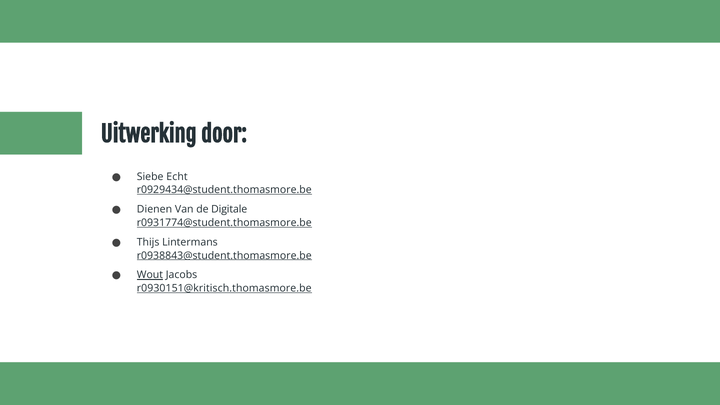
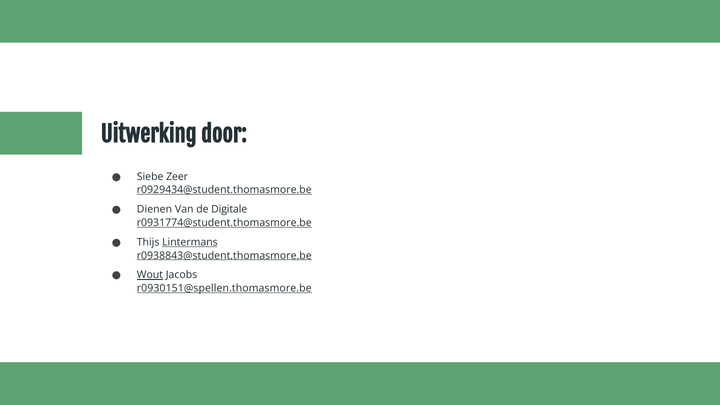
Echt: Echt -> Zeer
Lintermans underline: none -> present
r0930151@kritisch.thomasmore.be: r0930151@kritisch.thomasmore.be -> r0930151@spellen.thomasmore.be
